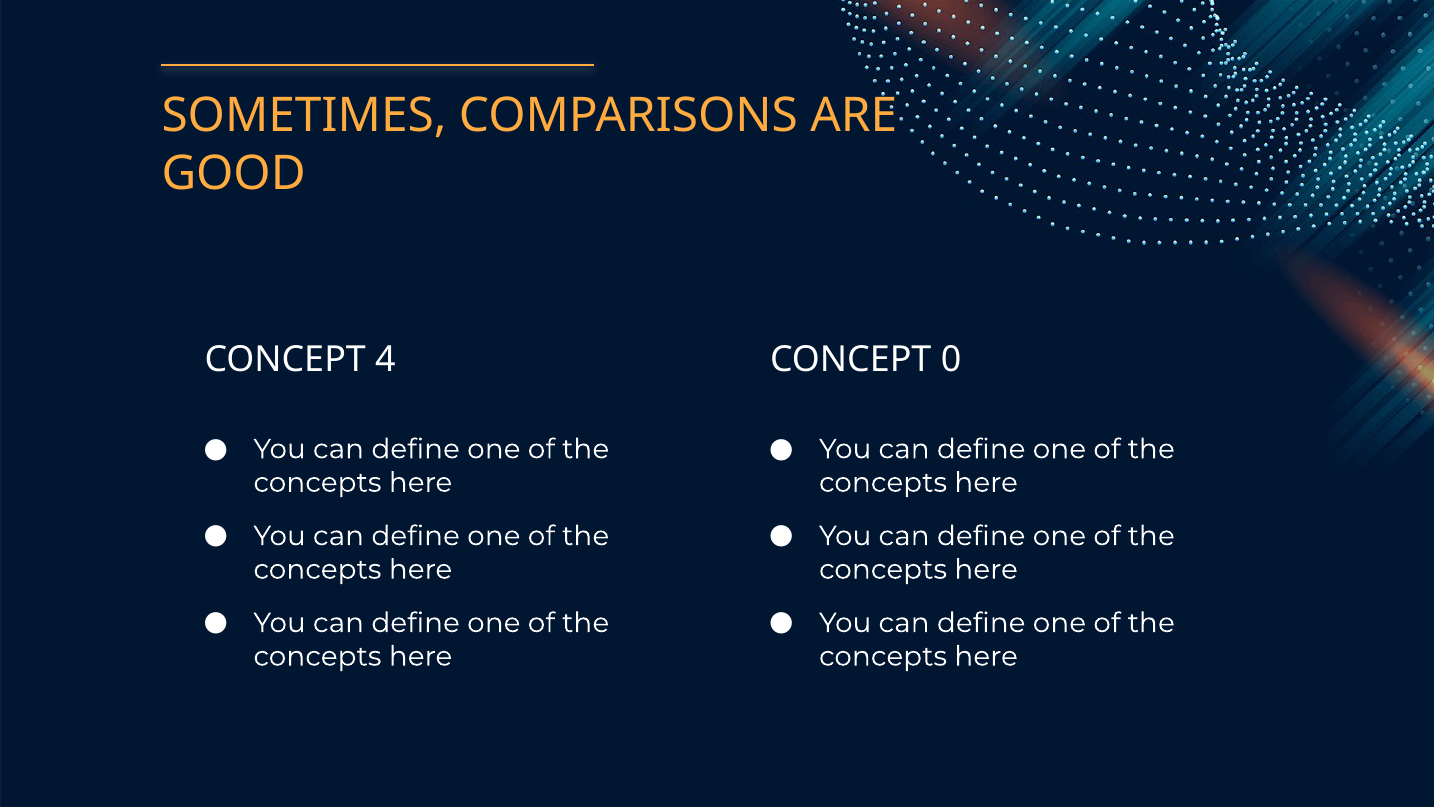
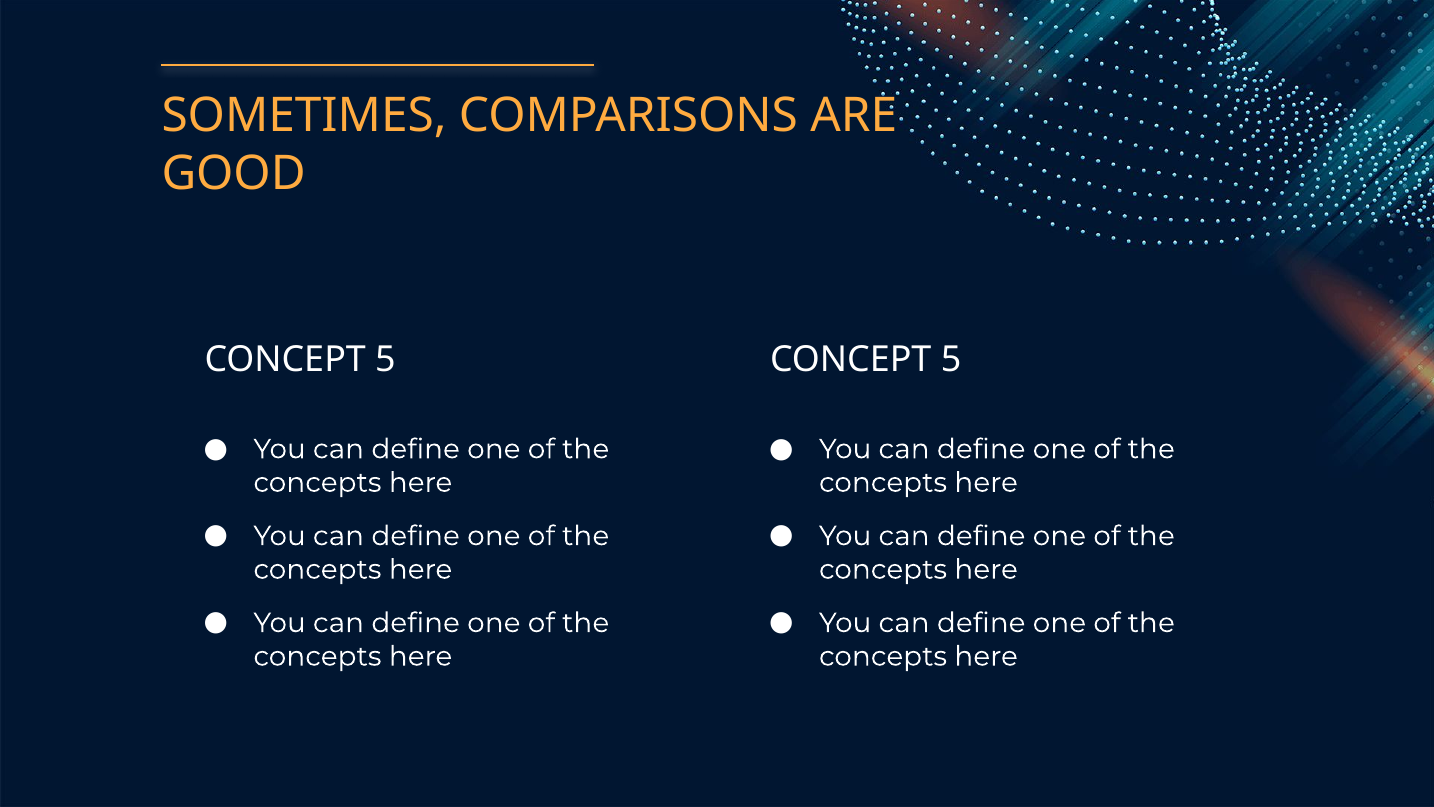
4 at (385, 359): 4 -> 5
0 at (951, 359): 0 -> 5
